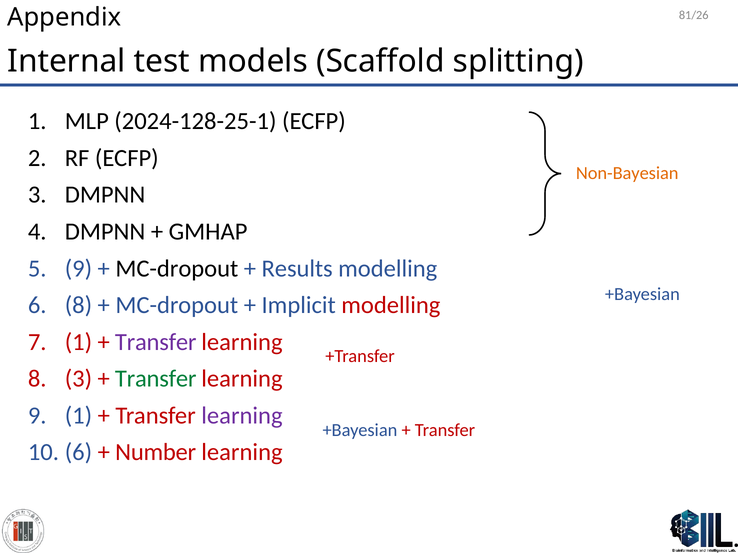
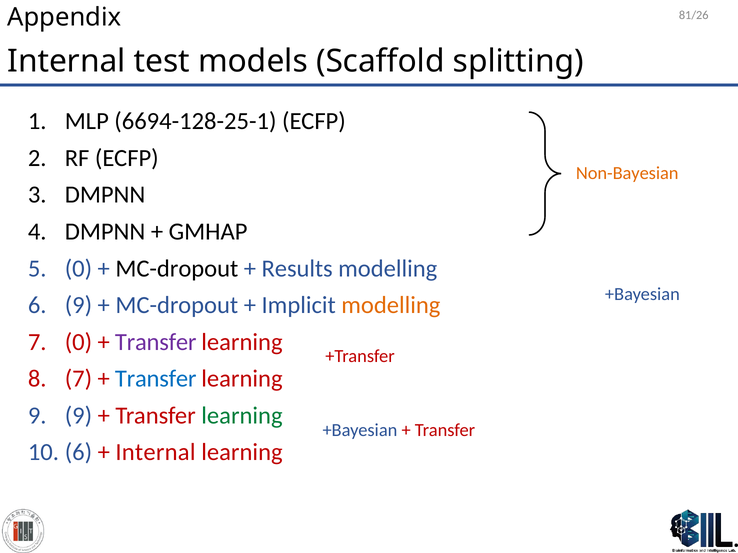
2024-128-25-1: 2024-128-25-1 -> 6694-128-25-1
5 9: 9 -> 0
6 8: 8 -> 9
modelling at (391, 305) colour: red -> orange
1 at (78, 342): 1 -> 0
3 at (78, 379): 3 -> 7
Transfer at (156, 379) colour: green -> blue
1 at (78, 416): 1 -> 9
learning at (242, 416) colour: purple -> green
Number at (156, 453): Number -> Internal
